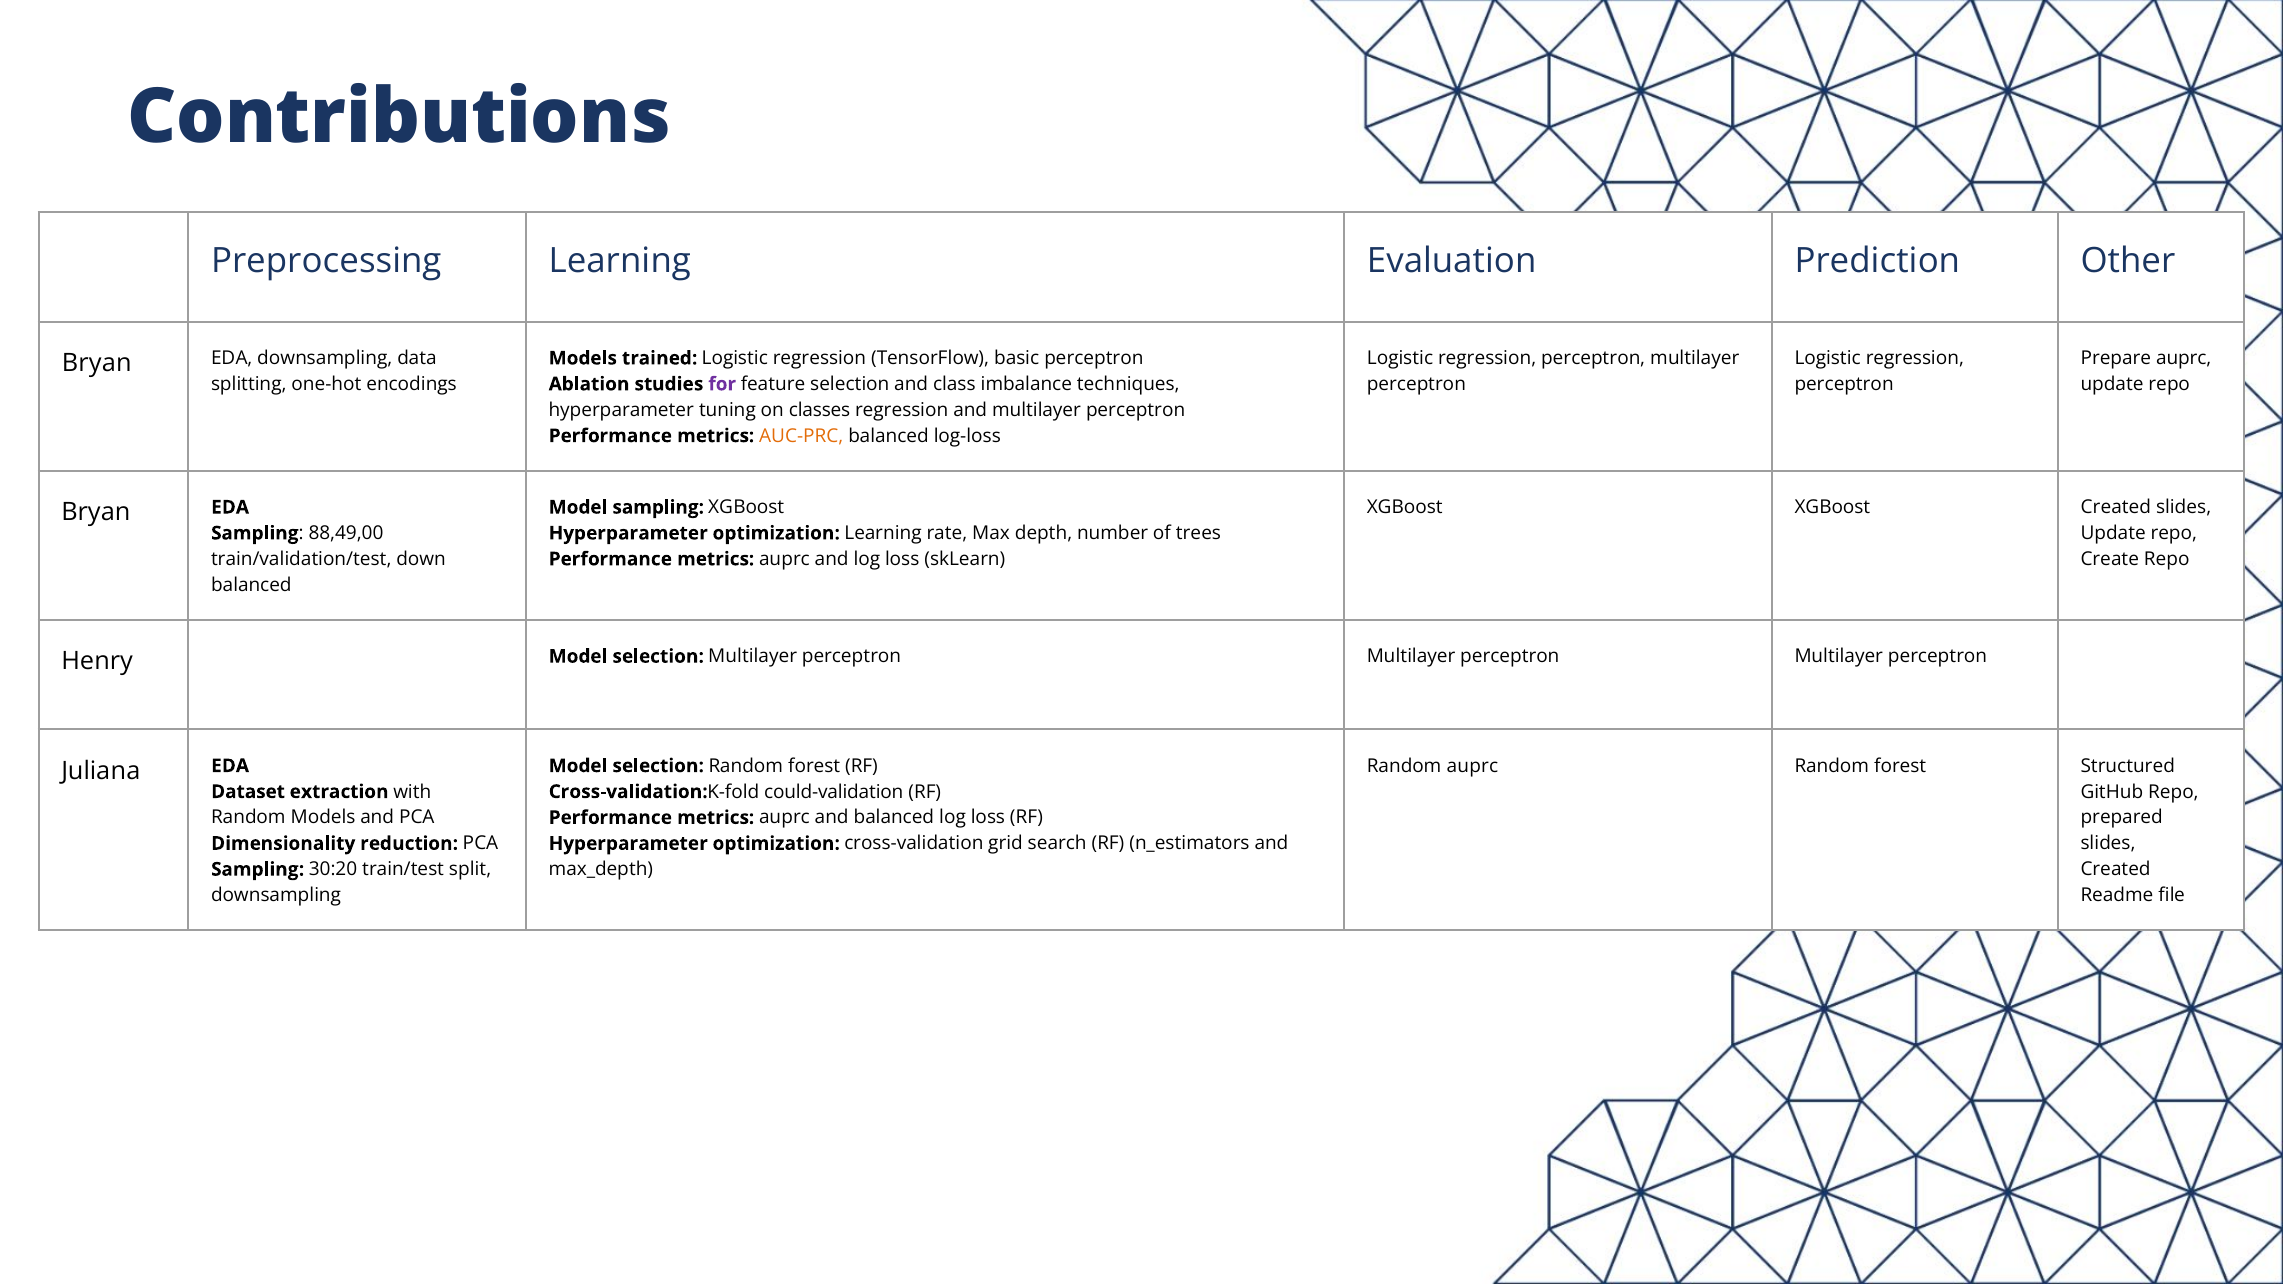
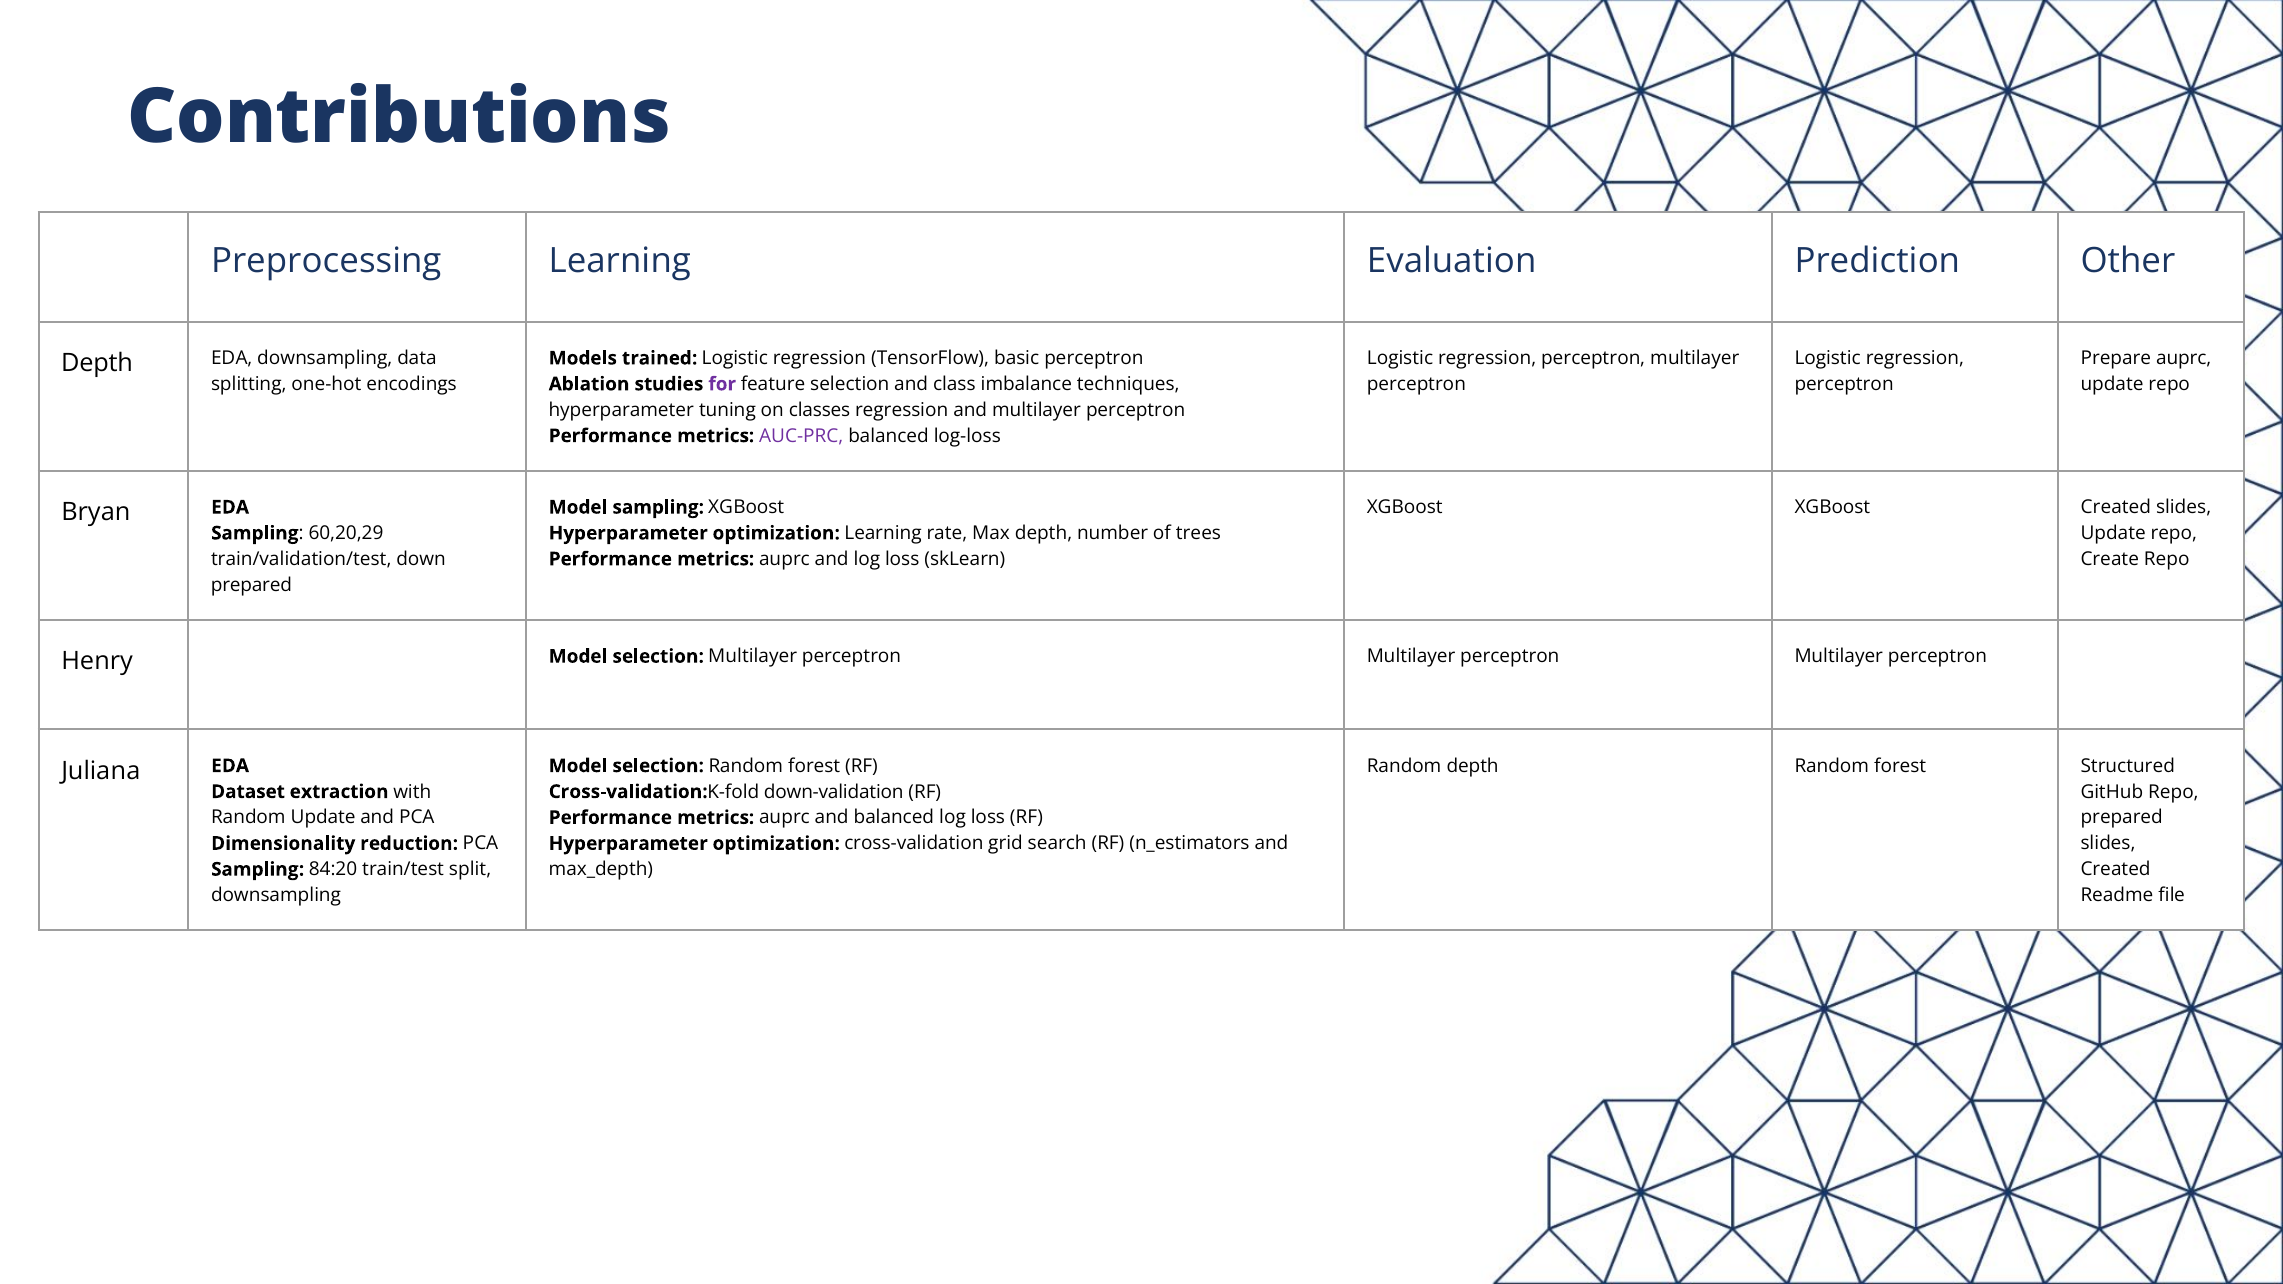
Bryan at (97, 363): Bryan -> Depth
AUC-PRC colour: orange -> purple
88,49,00: 88,49,00 -> 60,20,29
balanced at (251, 585): balanced -> prepared
Random auprc: auprc -> depth
could-validation: could-validation -> down-validation
Random Models: Models -> Update
30:20: 30:20 -> 84:20
